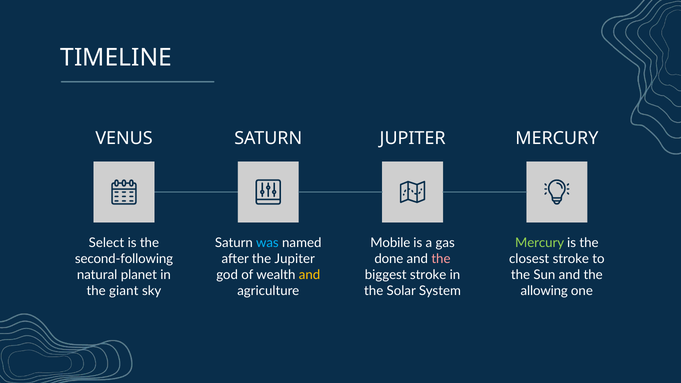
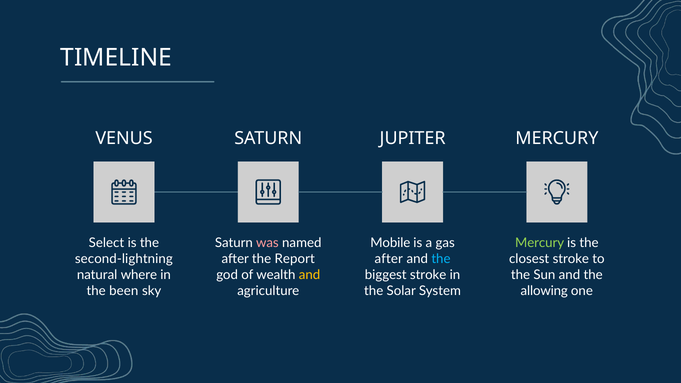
was colour: light blue -> pink
second-following: second-following -> second-lightning
the Jupiter: Jupiter -> Report
done at (389, 259): done -> after
the at (441, 259) colour: pink -> light blue
planet: planet -> where
giant: giant -> been
